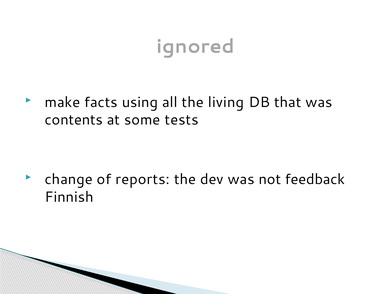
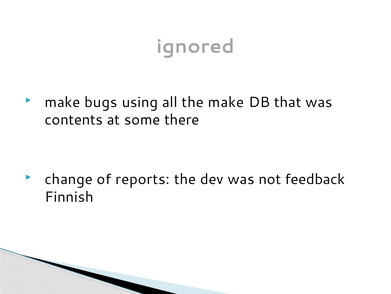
facts: facts -> bugs
the living: living -> make
tests: tests -> there
